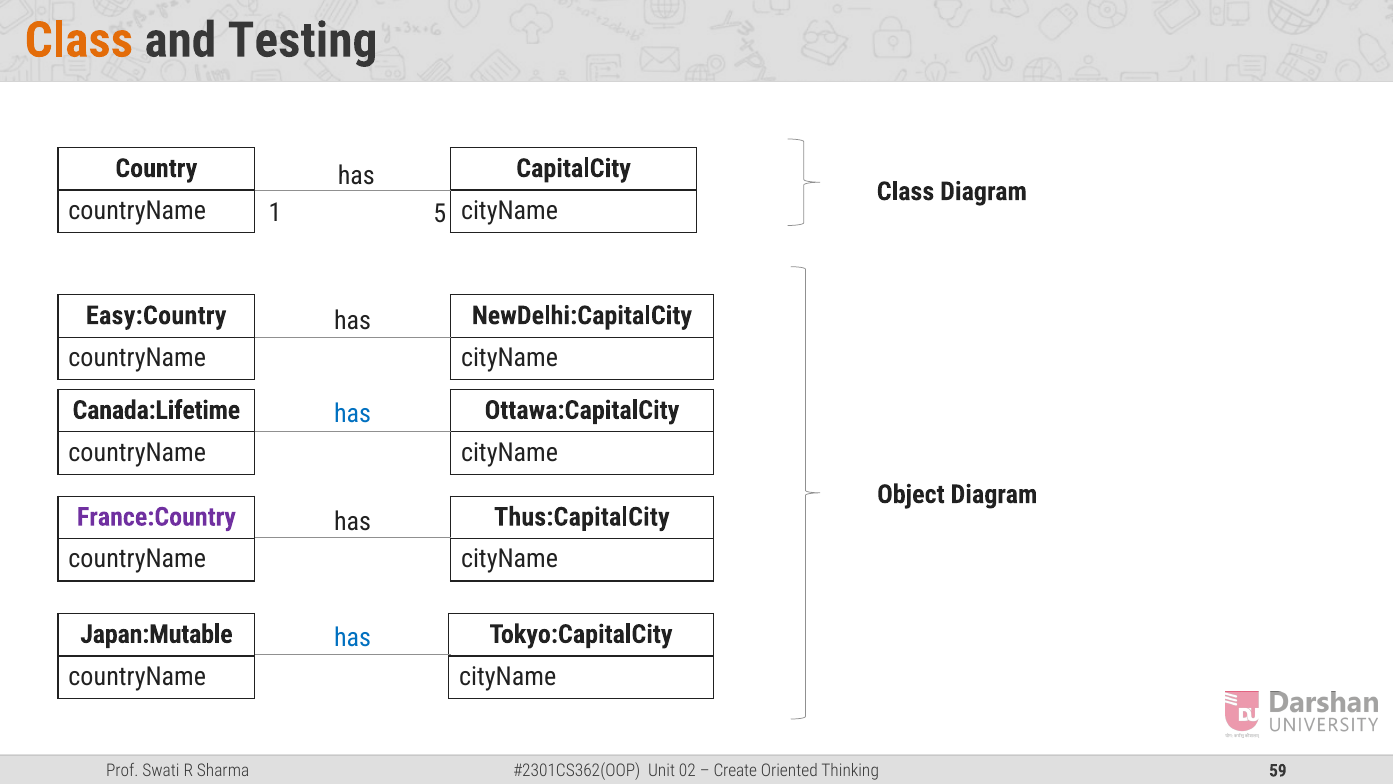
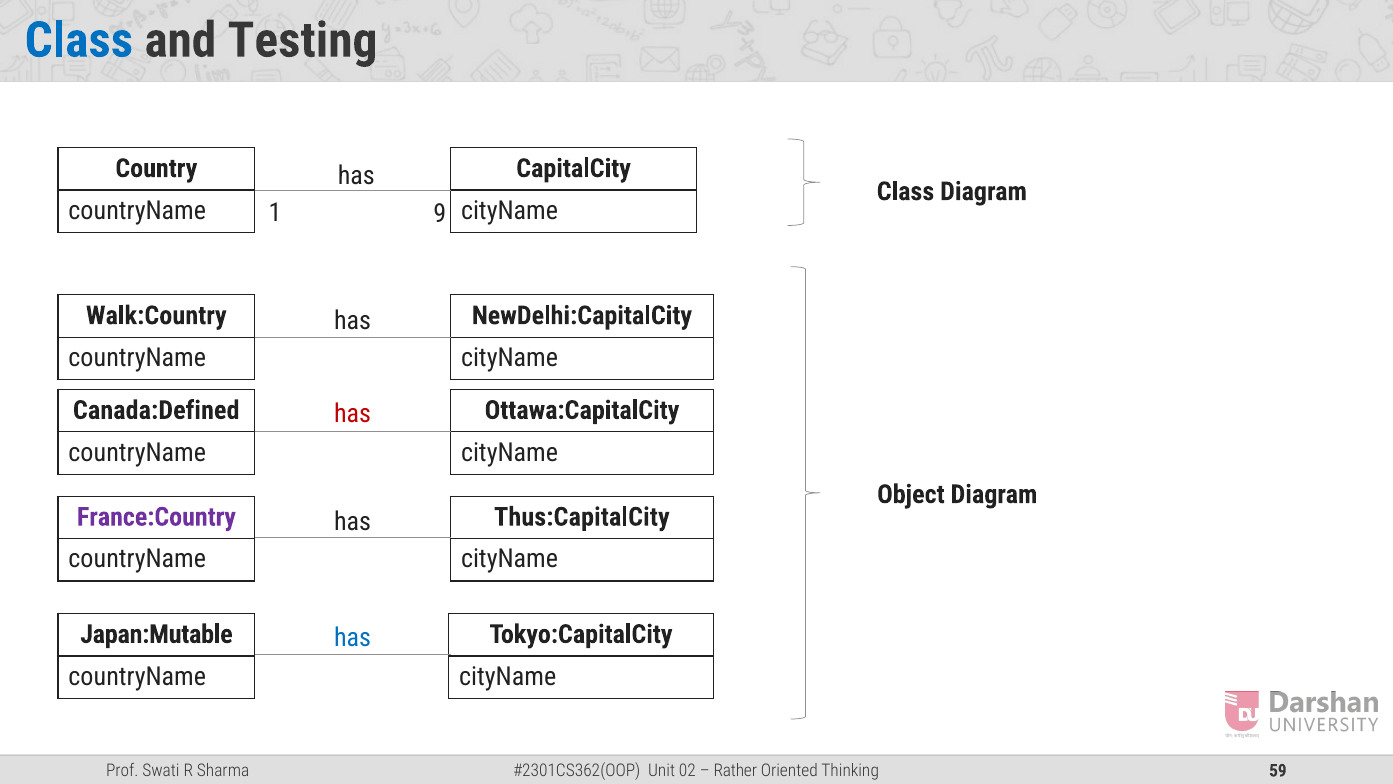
Class at (79, 40) colour: orange -> blue
5: 5 -> 9
Easy:Country: Easy:Country -> Walk:Country
Canada:Lifetime: Canada:Lifetime -> Canada:Defined
has at (353, 414) colour: blue -> red
Create: Create -> Rather
